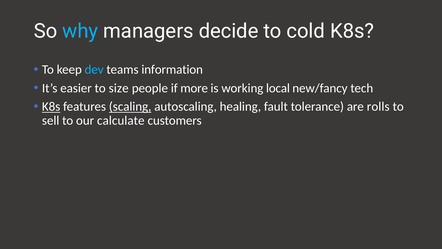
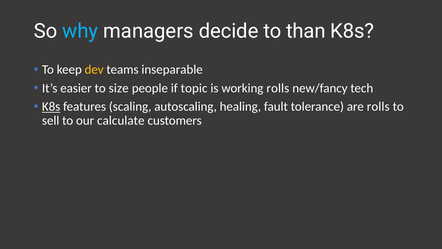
cold: cold -> than
dev colour: light blue -> yellow
information: information -> inseparable
more: more -> topic
working local: local -> rolls
scaling underline: present -> none
